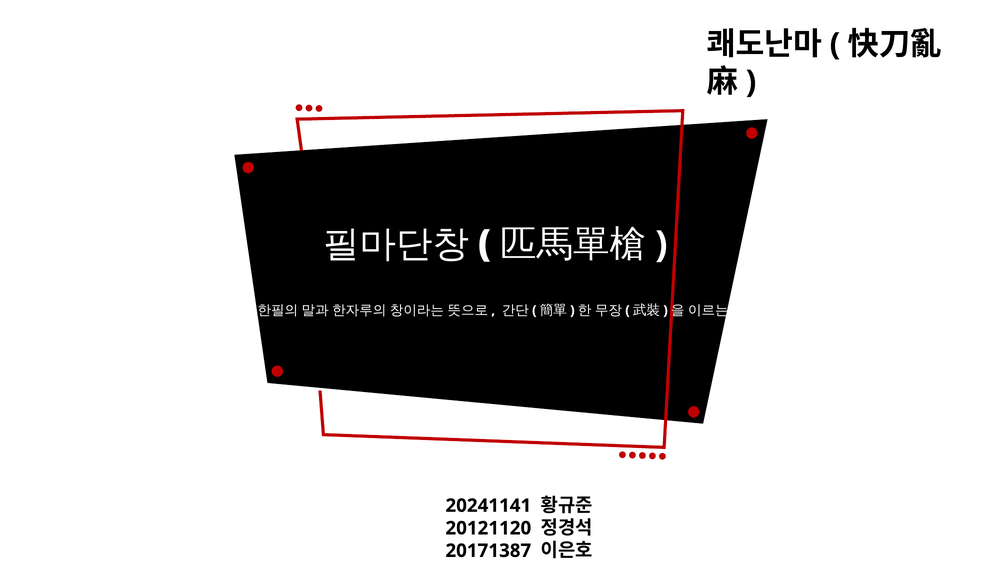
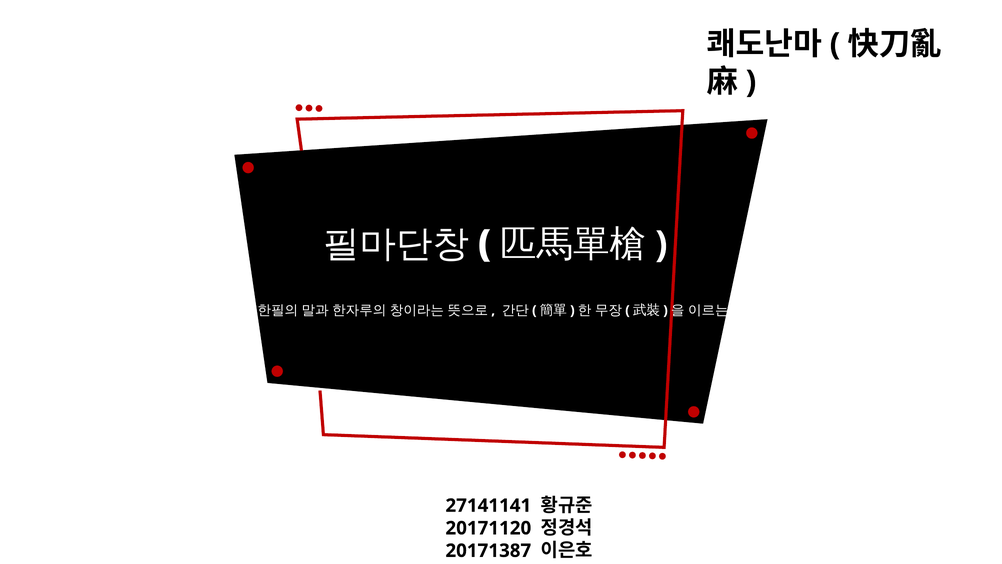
20241141: 20241141 -> 27141141
20121120: 20121120 -> 20171120
